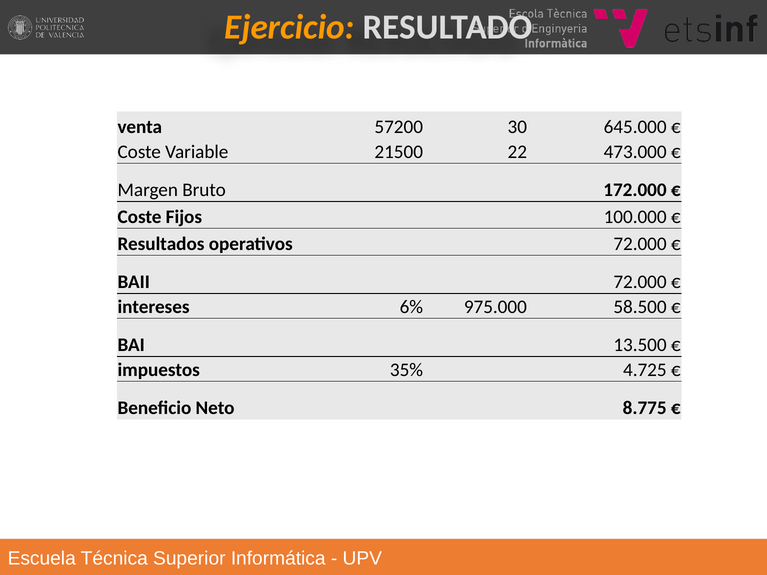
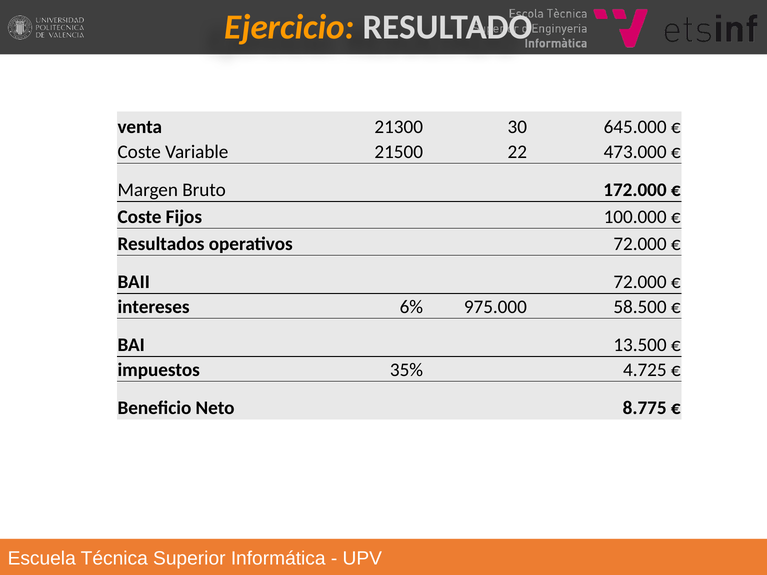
57200: 57200 -> 21300
